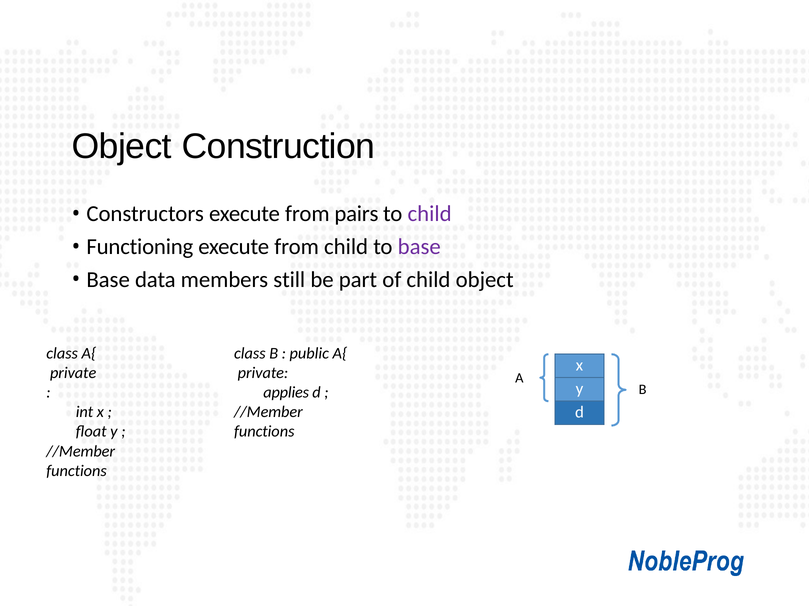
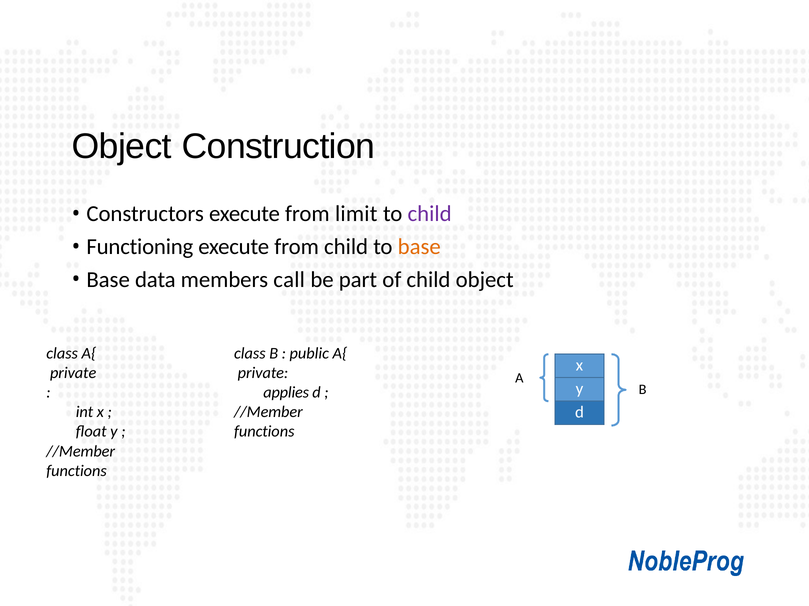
pairs: pairs -> limit
base at (419, 247) colour: purple -> orange
still: still -> call
